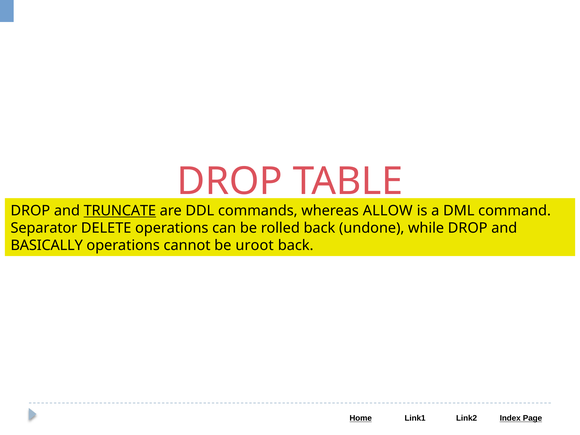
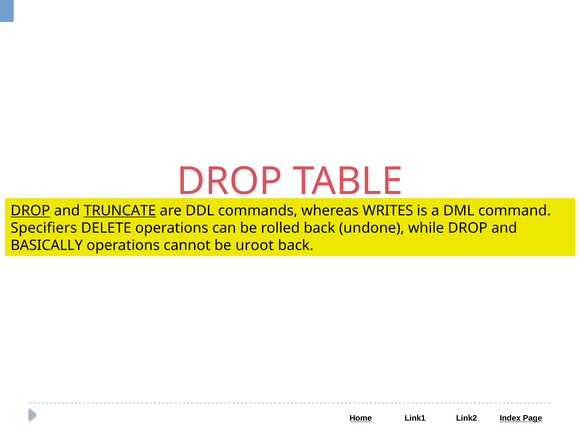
DROP at (30, 211) underline: none -> present
ALLOW: ALLOW -> WRITES
Separator: Separator -> Specifiers
